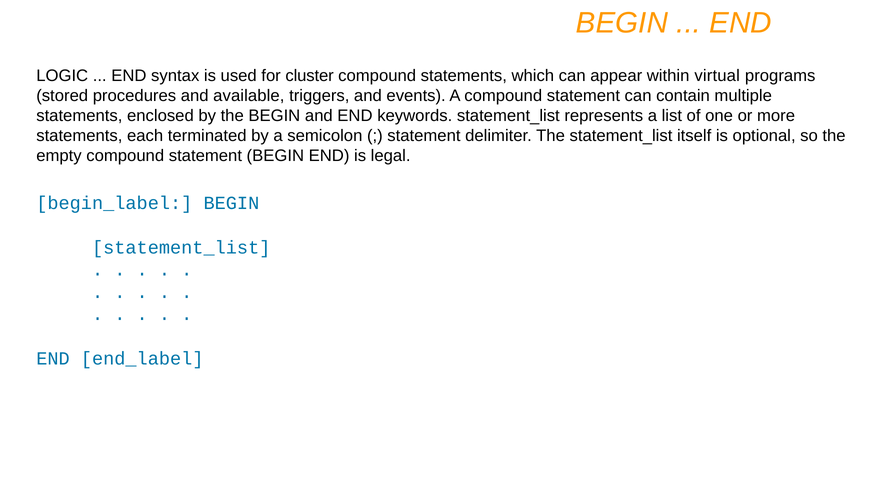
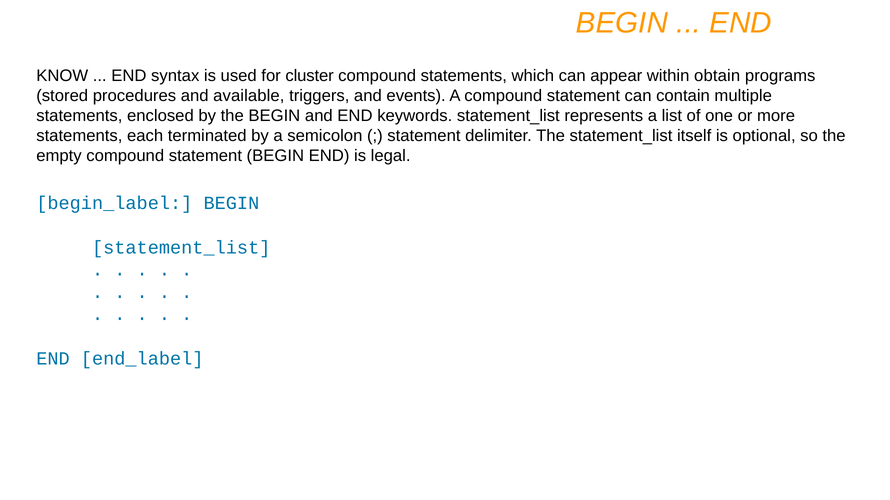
LOGIC: LOGIC -> KNOW
virtual: virtual -> obtain
